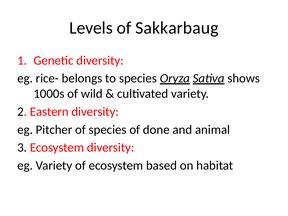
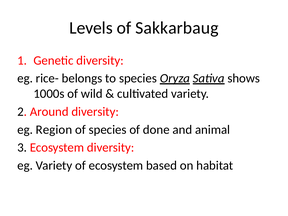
Eastern: Eastern -> Around
Pitcher: Pitcher -> Region
